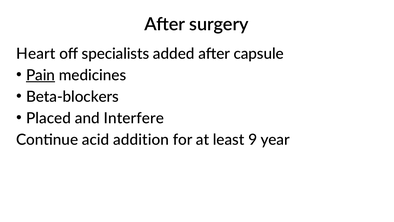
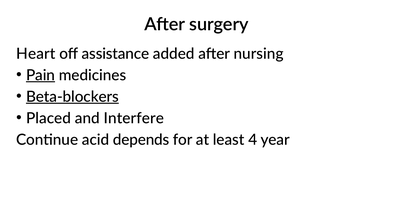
specialists: specialists -> assistance
capsule: capsule -> nursing
Beta-blockers underline: none -> present
addition: addition -> depends
9: 9 -> 4
